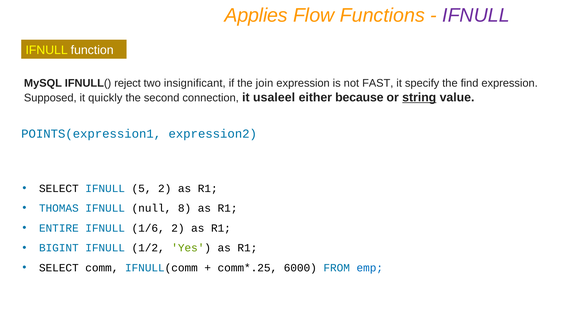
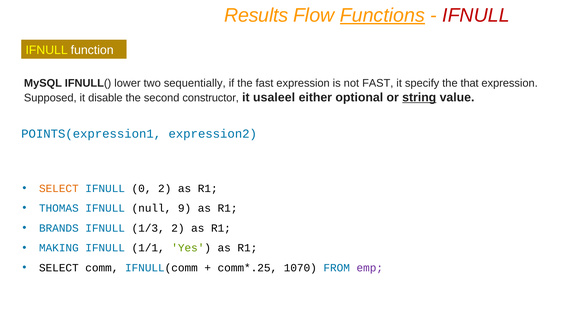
Applies: Applies -> Results
Functions underline: none -> present
IFNULL at (476, 15) colour: purple -> red
reject: reject -> lower
insignificant: insignificant -> sequentially
the join: join -> fast
find: find -> that
quickly: quickly -> disable
connection: connection -> constructor
because: because -> optional
SELECT at (59, 188) colour: black -> orange
5: 5 -> 0
8: 8 -> 9
ENTIRE: ENTIRE -> BRANDS
1/6: 1/6 -> 1/3
BIGINT: BIGINT -> MAKING
1/2: 1/2 -> 1/1
6000: 6000 -> 1070
emp colour: blue -> purple
